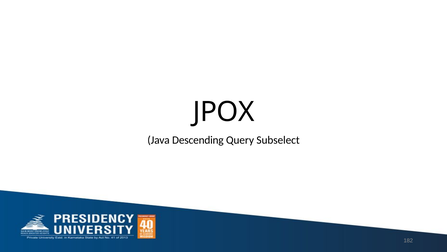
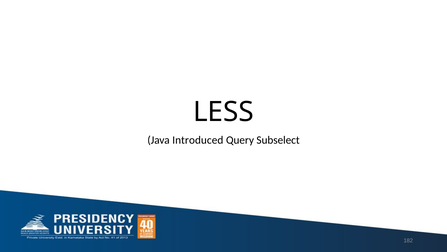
JPOX: JPOX -> LESS
Descending: Descending -> Introduced
